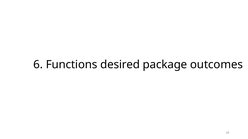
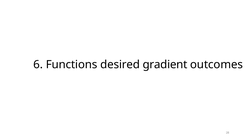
package: package -> gradient
